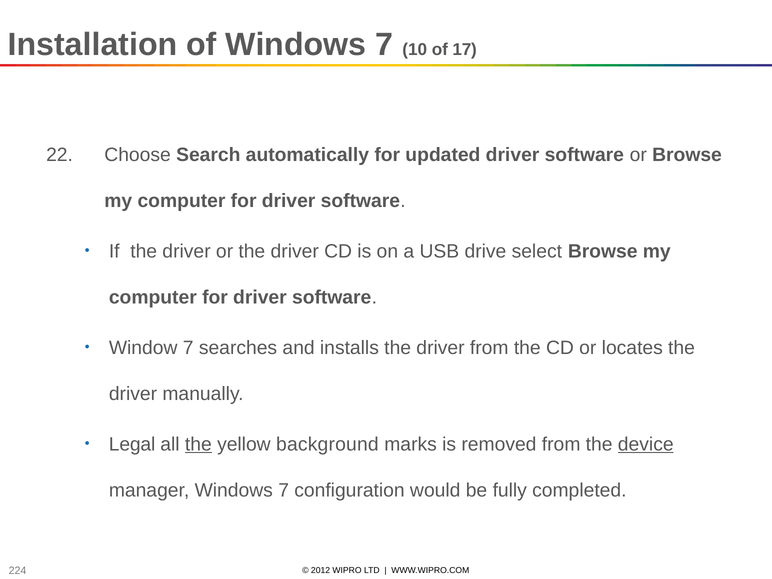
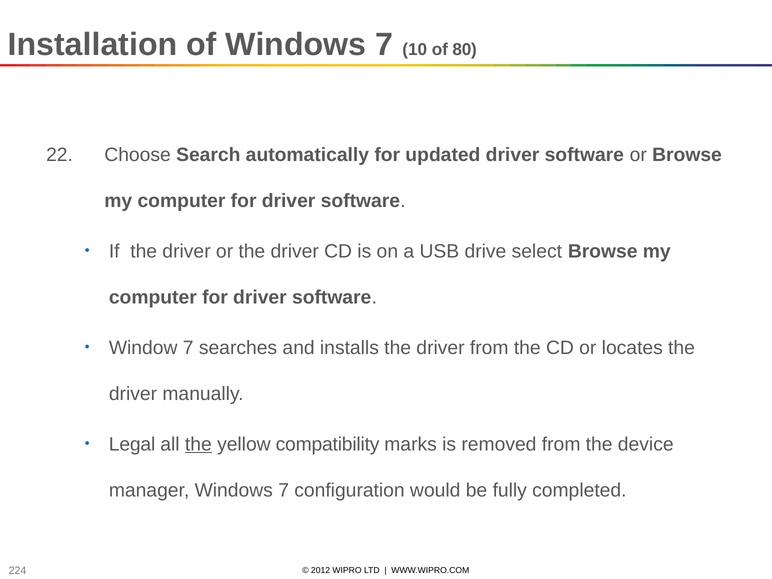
17: 17 -> 80
background: background -> compatibility
device underline: present -> none
